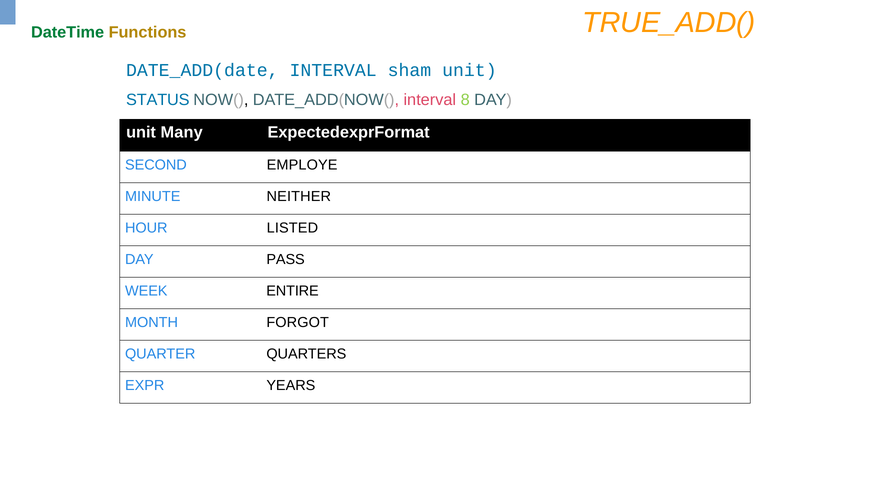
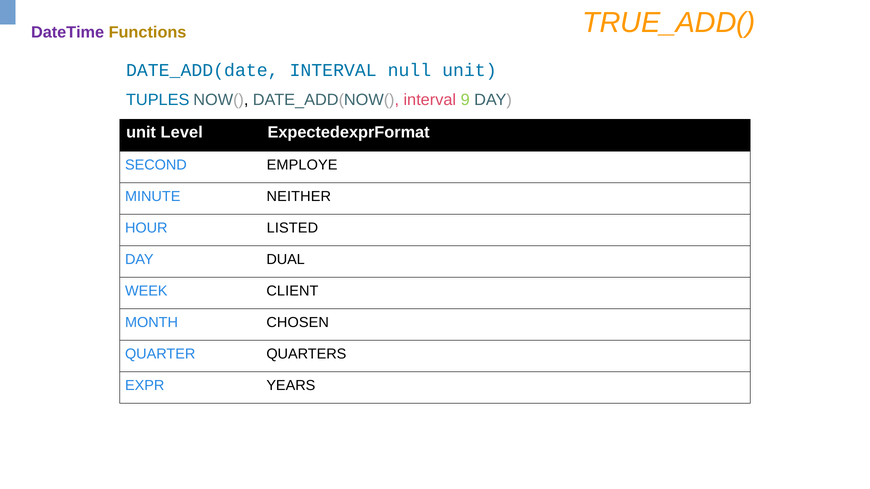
DateTime colour: green -> purple
sham: sham -> null
STATUS: STATUS -> TUPLES
8: 8 -> 9
Many: Many -> Level
PASS: PASS -> DUAL
ENTIRE: ENTIRE -> CLIENT
FORGOT: FORGOT -> CHOSEN
